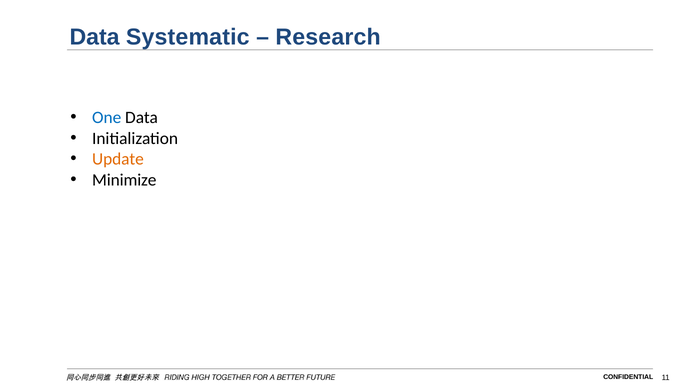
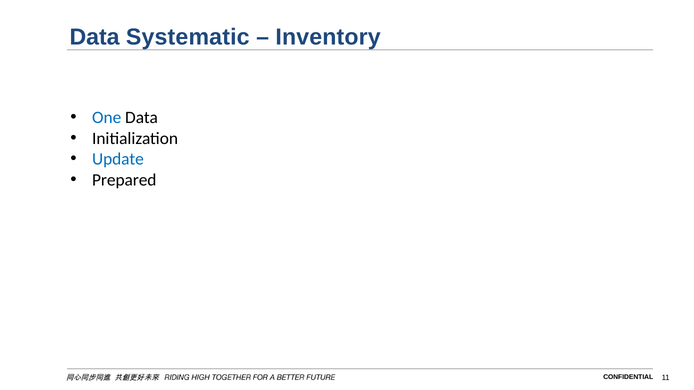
Research: Research -> Inventory
Update colour: orange -> blue
Minimize: Minimize -> Prepared
